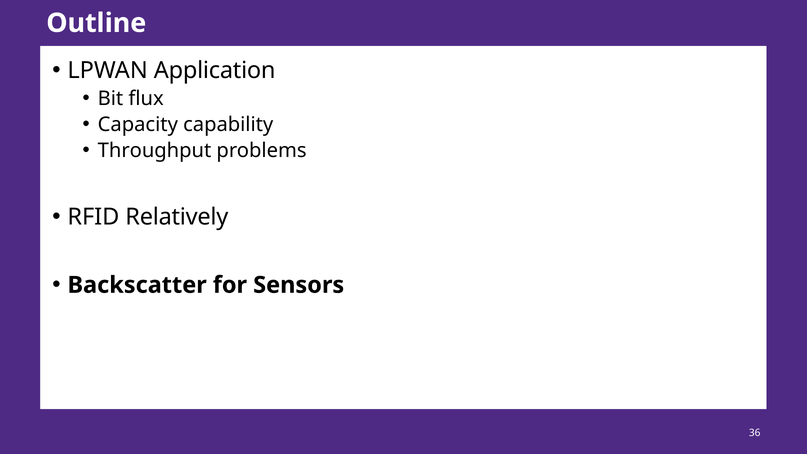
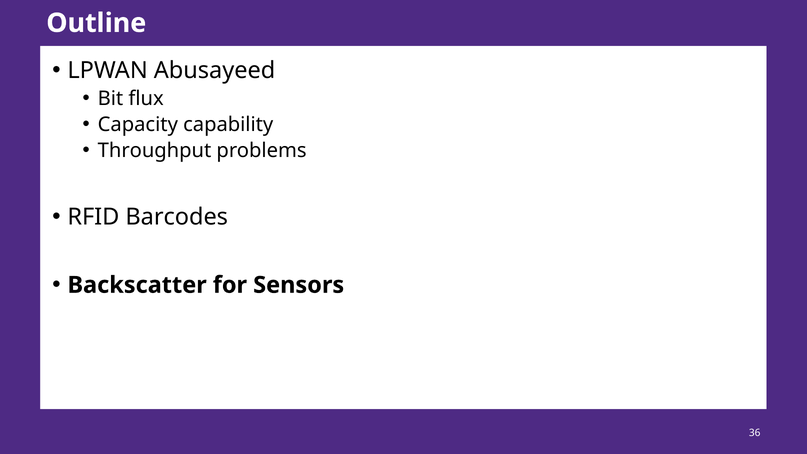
Application: Application -> Abusayeed
Relatively: Relatively -> Barcodes
